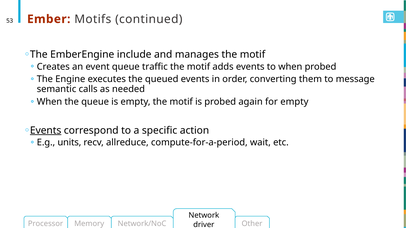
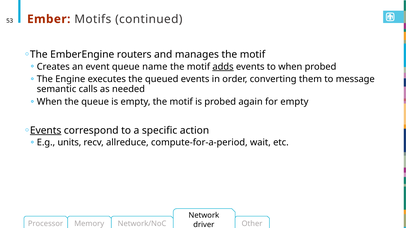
include: include -> routers
traffic: traffic -> name
adds underline: none -> present
